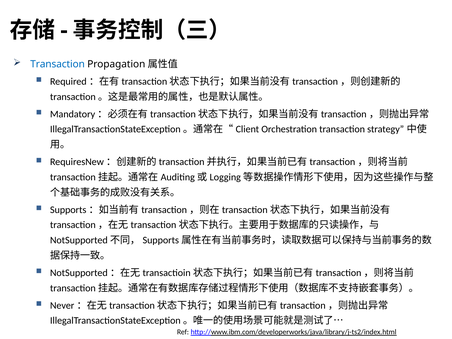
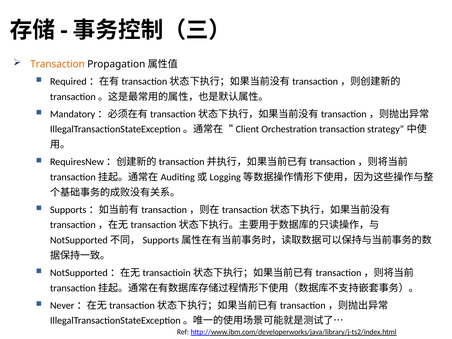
Transaction at (58, 64) colour: blue -> orange
